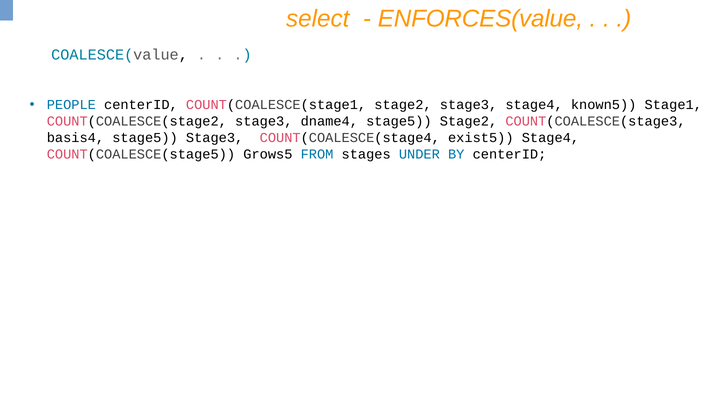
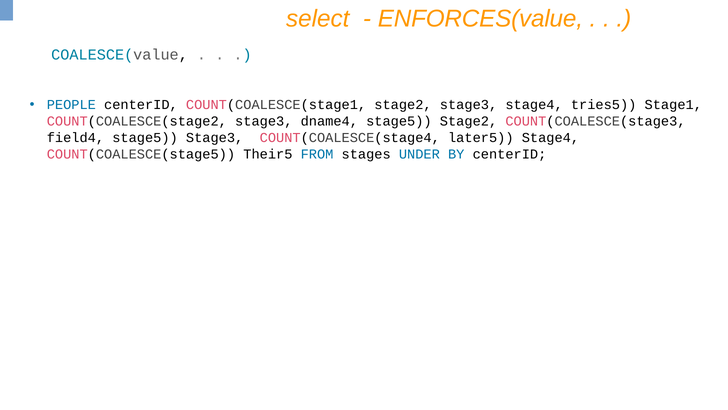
known5: known5 -> tries5
basis4: basis4 -> field4
exist5: exist5 -> later5
Grows5: Grows5 -> Their5
